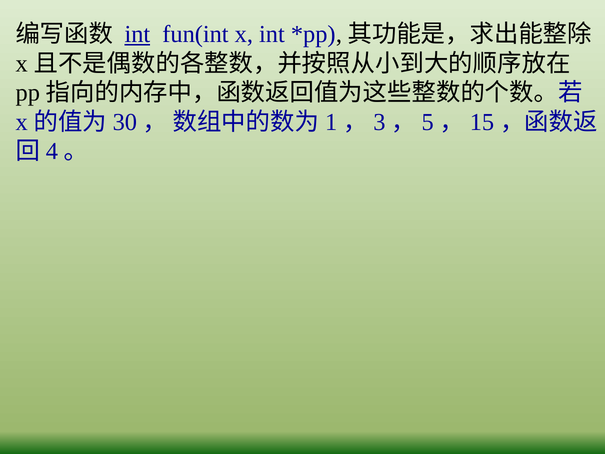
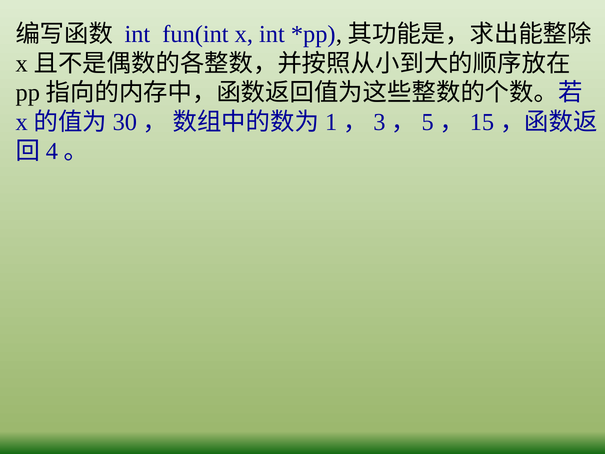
int at (137, 34) underline: present -> none
